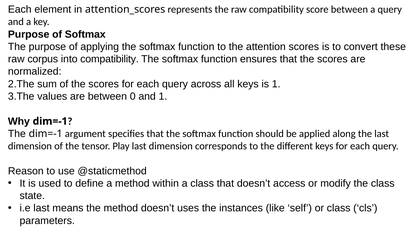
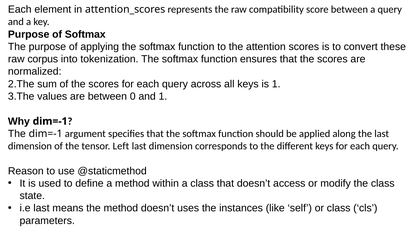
into compatibility: compatibility -> tokenization
Play: Play -> Left
